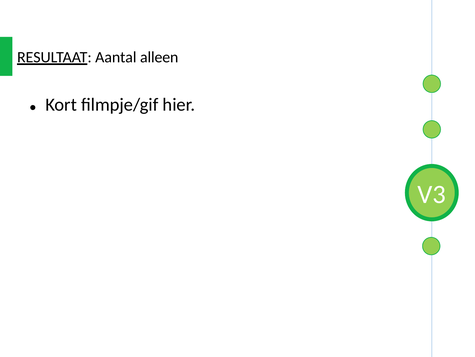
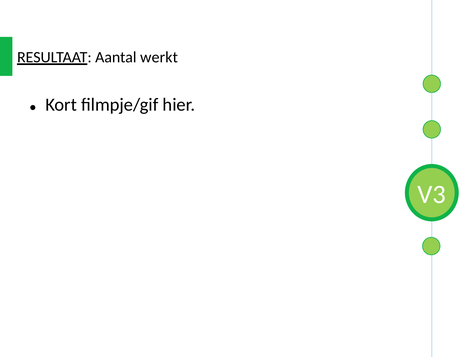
alleen: alleen -> werkt
